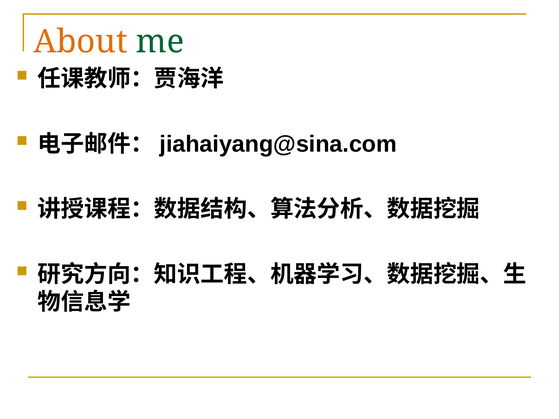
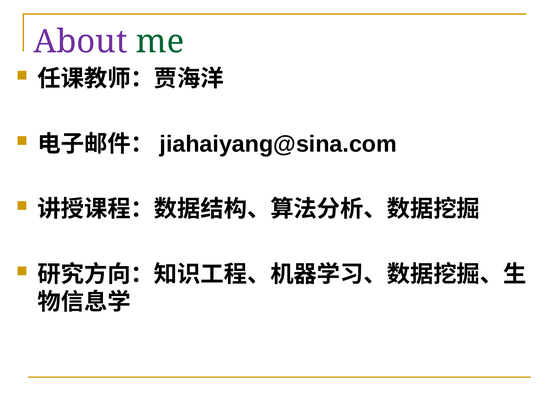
About colour: orange -> purple
